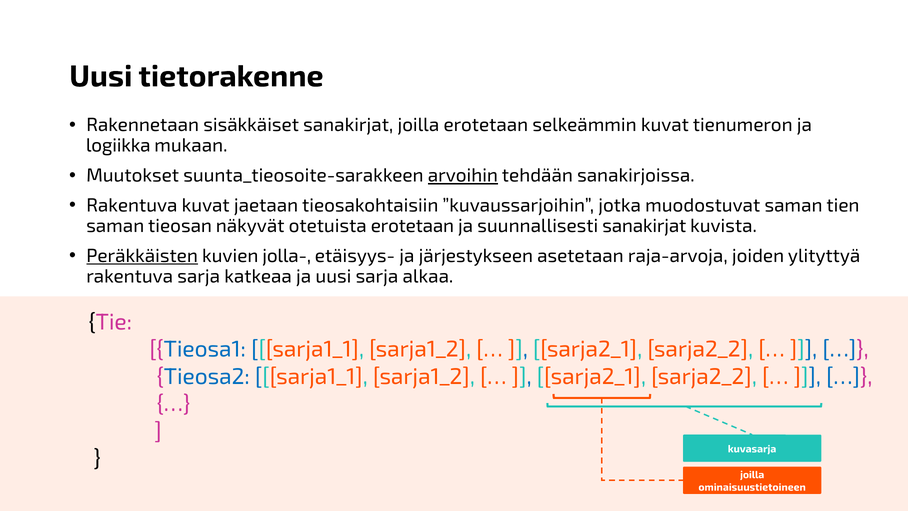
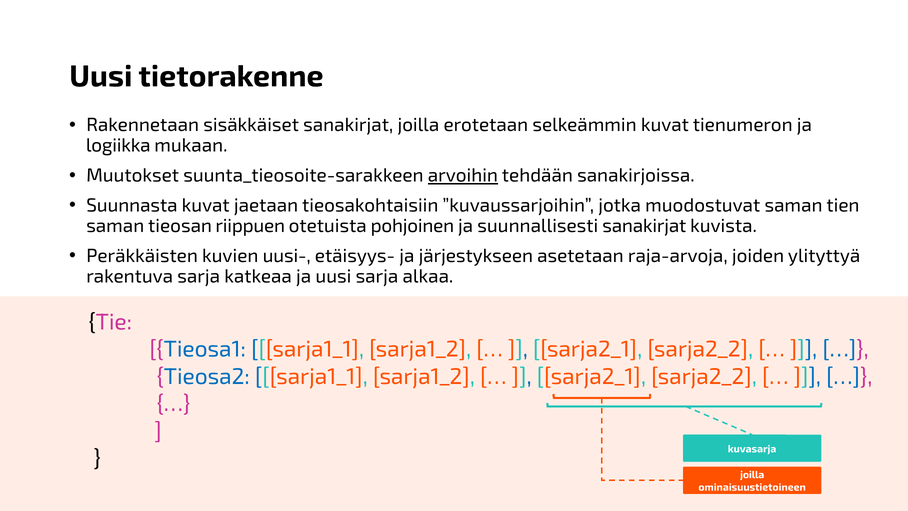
Rakentuva at (132, 205): Rakentuva -> Suunnasta
näkyvät: näkyvät -> riippuen
otetuista erotetaan: erotetaan -> pohjoinen
Peräkkäisten underline: present -> none
jolla-: jolla- -> uusi-
